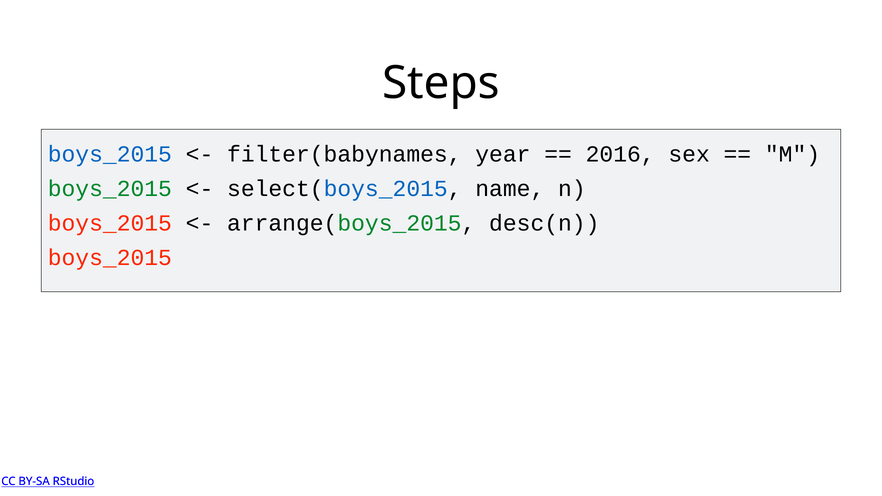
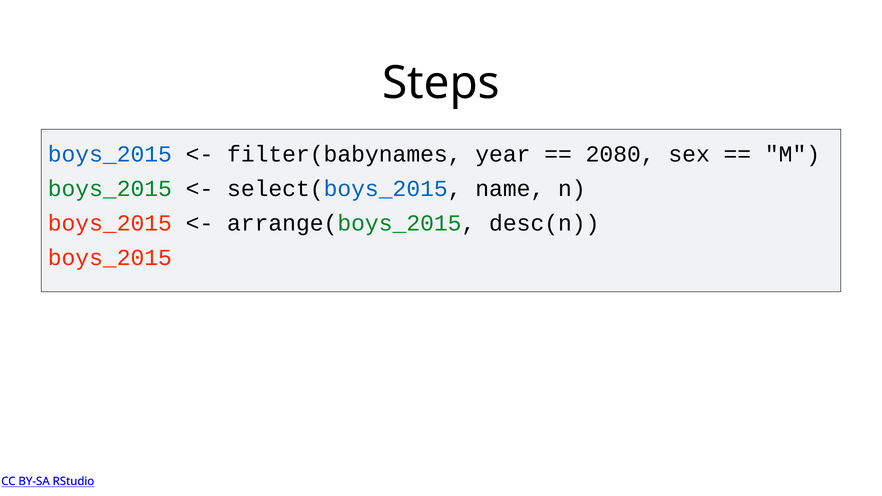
2016: 2016 -> 2080
